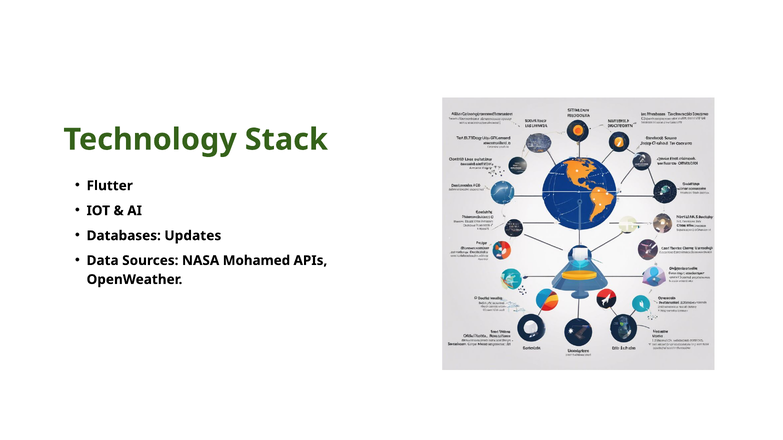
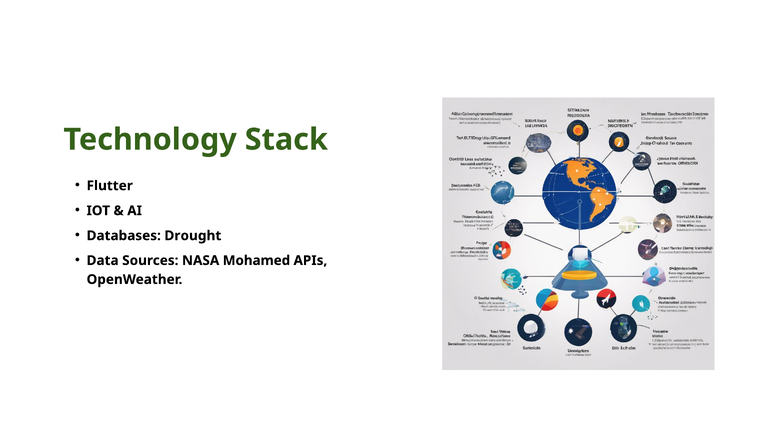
Updates: Updates -> Drought
